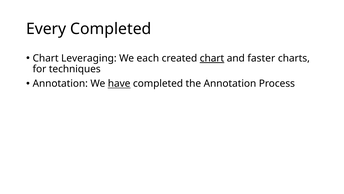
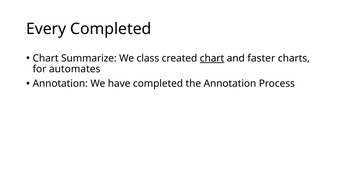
Leveraging: Leveraging -> Summarize
each: each -> class
techniques: techniques -> automates
have underline: present -> none
